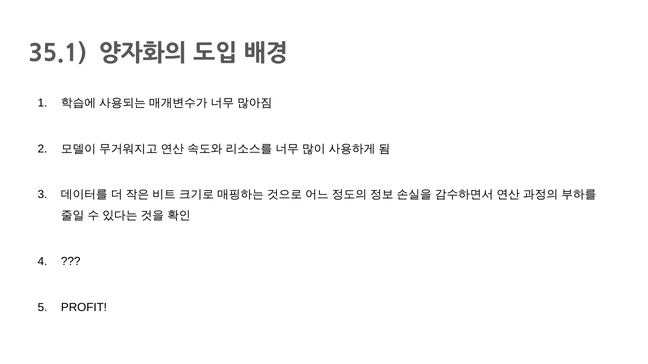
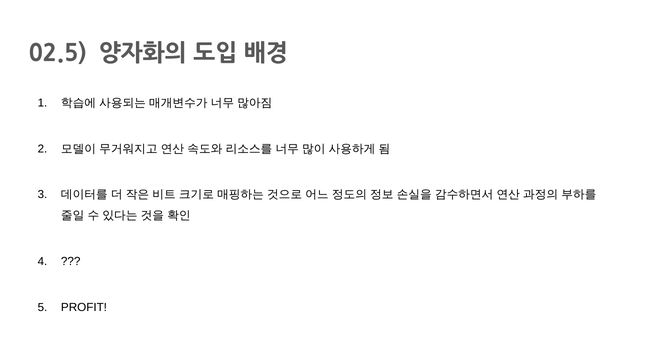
35.1: 35.1 -> 02.5
